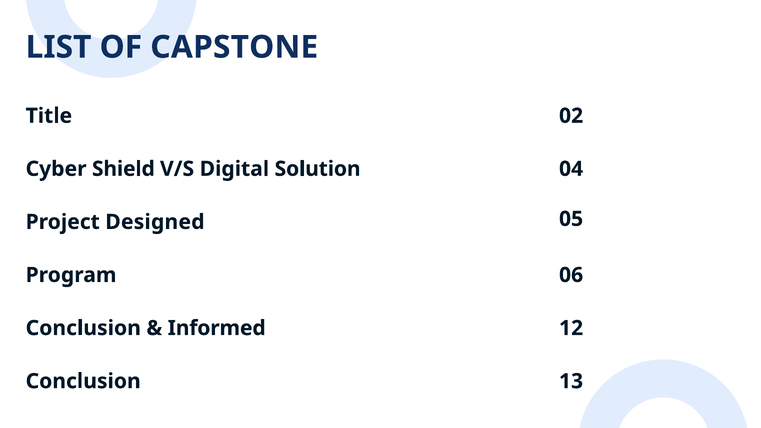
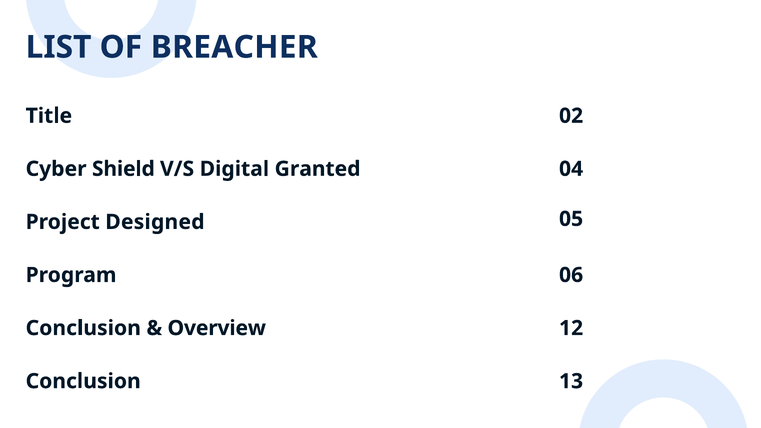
CAPSTONE: CAPSTONE -> BREACHER
Solution: Solution -> Granted
Informed: Informed -> Overview
